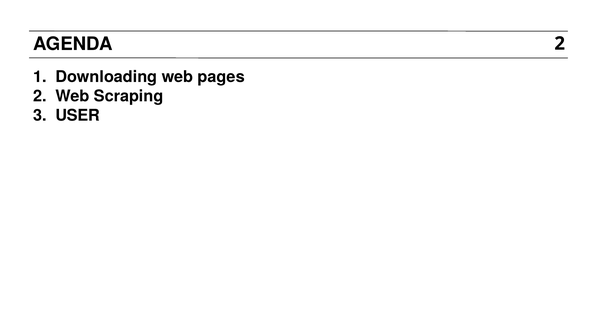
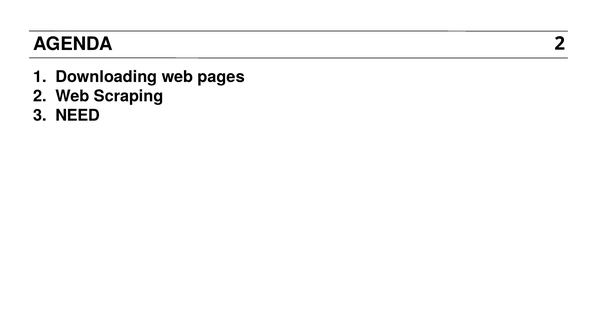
USER: USER -> NEED
